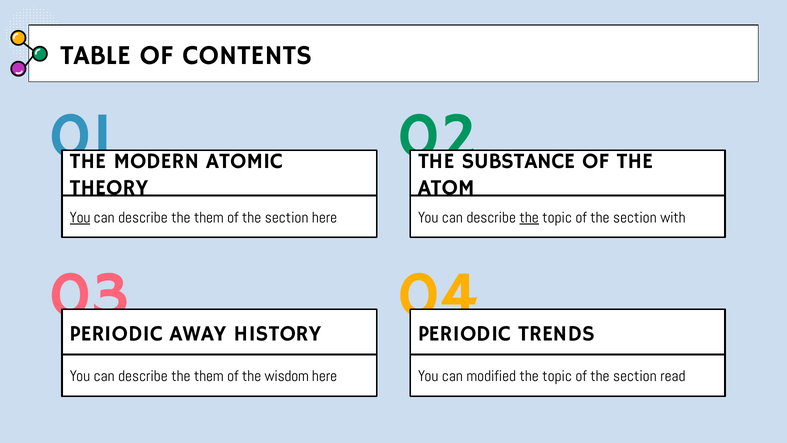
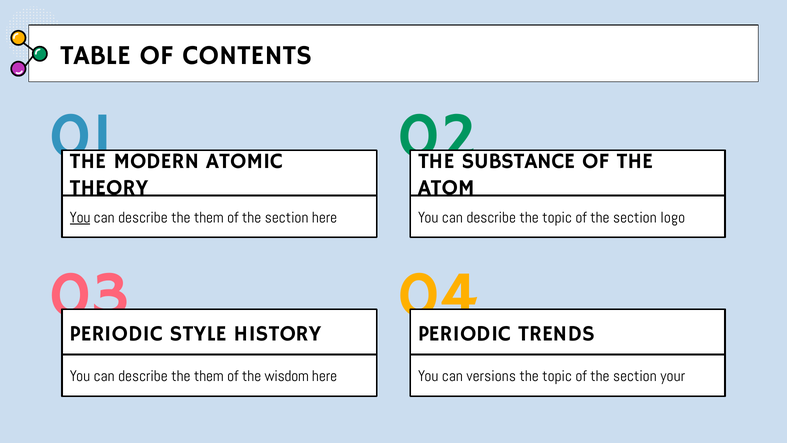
the at (529, 217) underline: present -> none
with: with -> logo
AWAY: AWAY -> STYLE
modified: modified -> versions
read: read -> your
